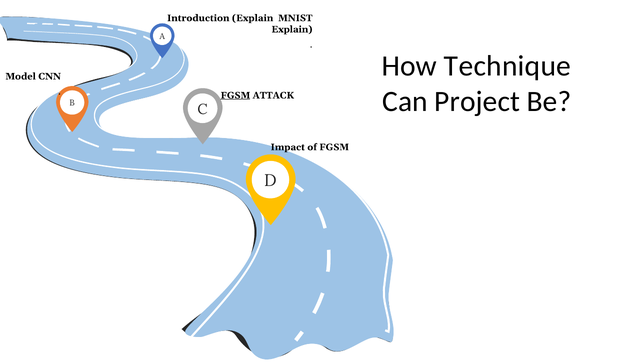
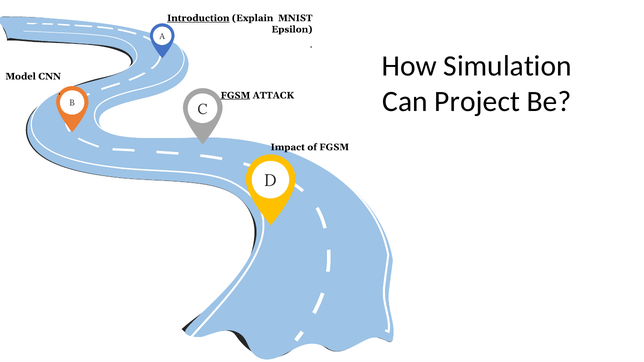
Introduction underline: none -> present
Explain at (292, 29): Explain -> Epsilon
Technique: Technique -> Simulation
